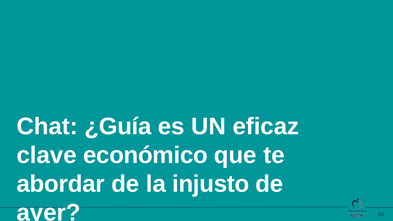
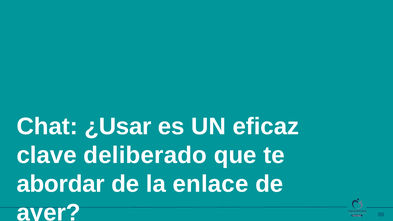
¿Guía: ¿Guía -> ¿Usar
económico: económico -> deliberado
injusto: injusto -> enlace
